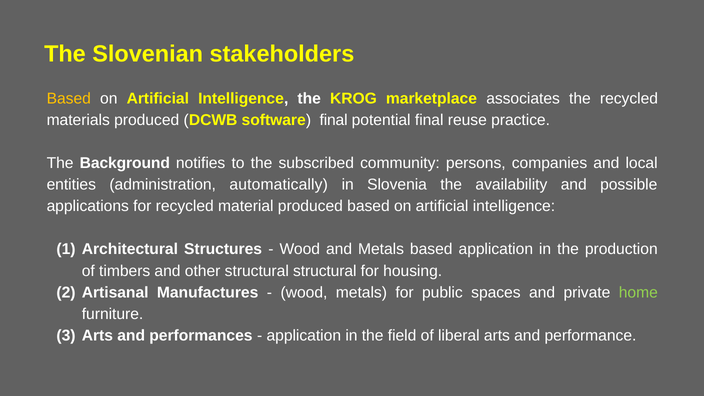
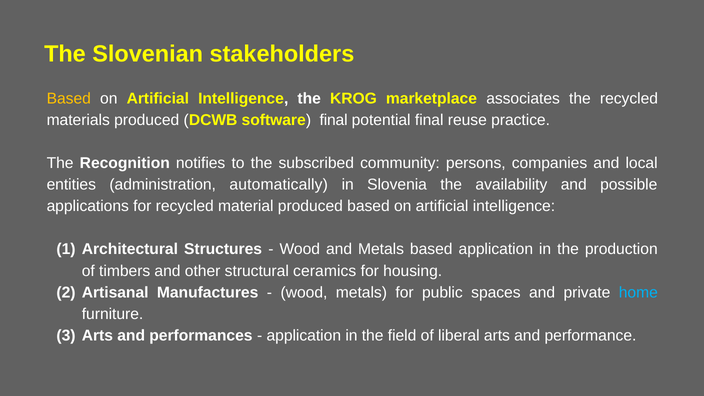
Background: Background -> Recognition
structural structural: structural -> ceramics
home colour: light green -> light blue
